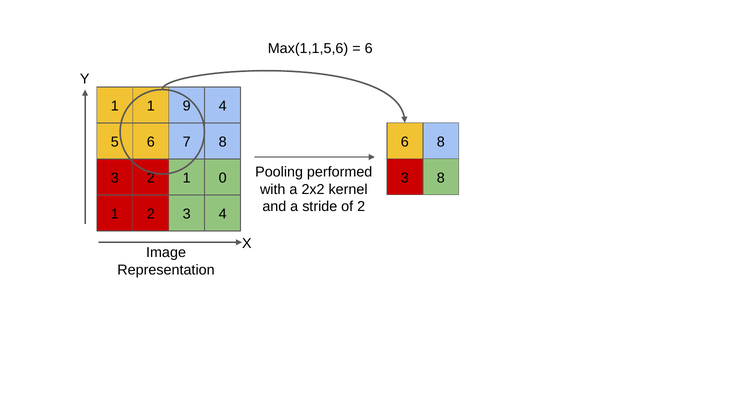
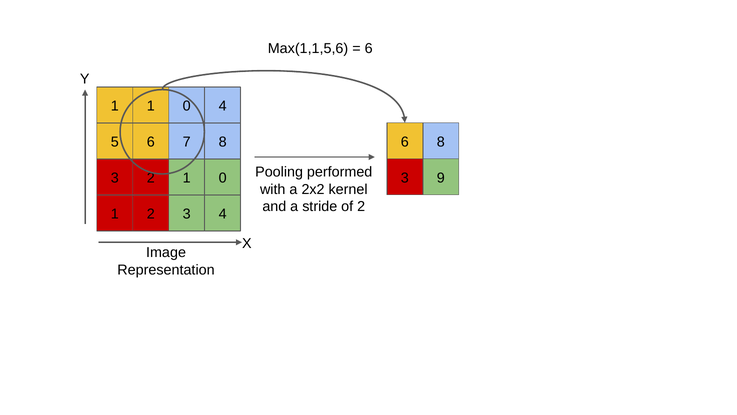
1 1 9: 9 -> 0
3 8: 8 -> 9
